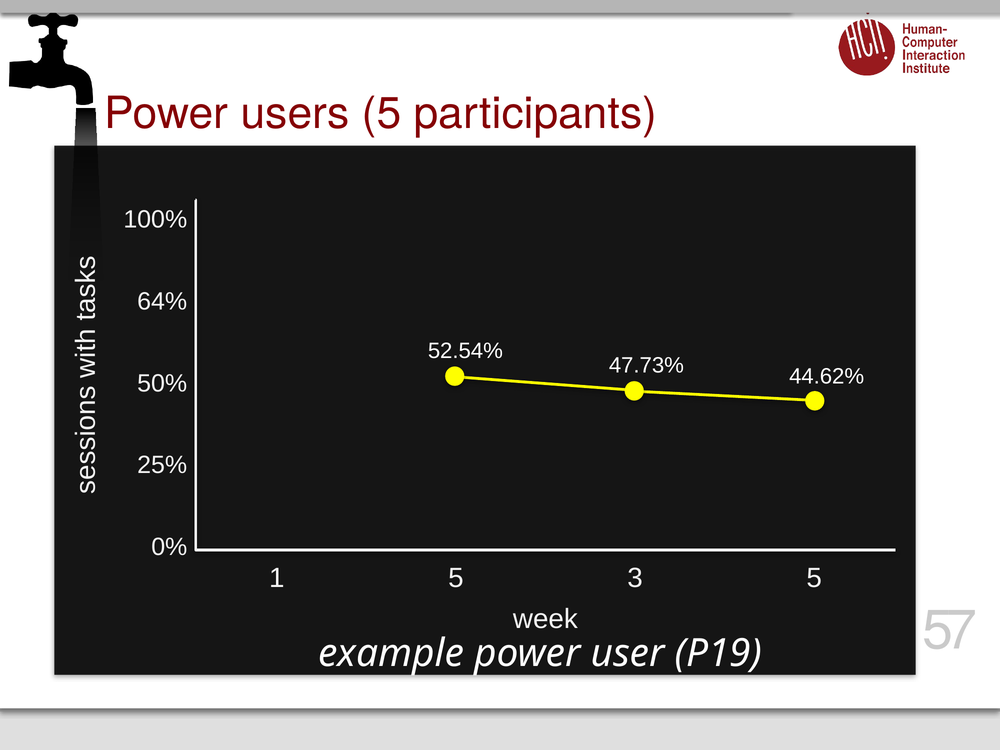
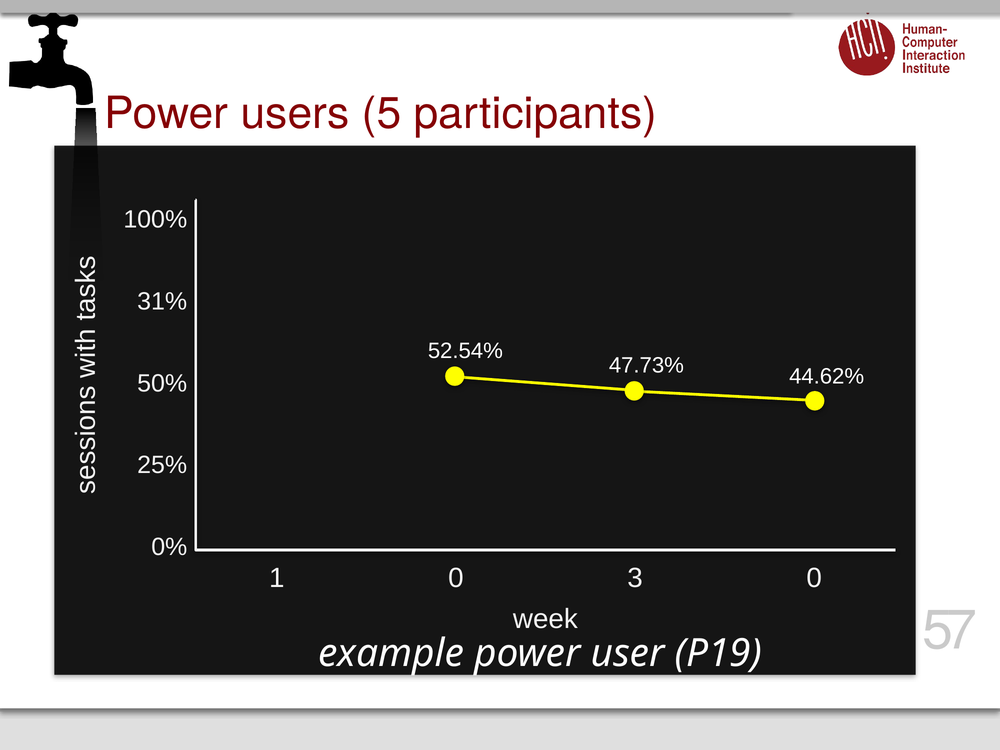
64%: 64% -> 31%
1 5: 5 -> 0
3 5: 5 -> 0
